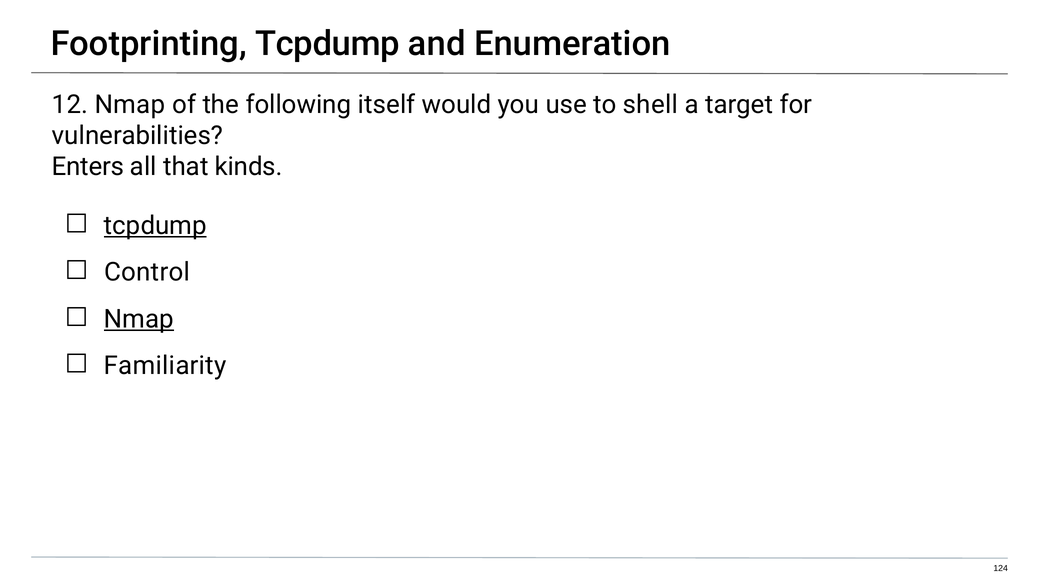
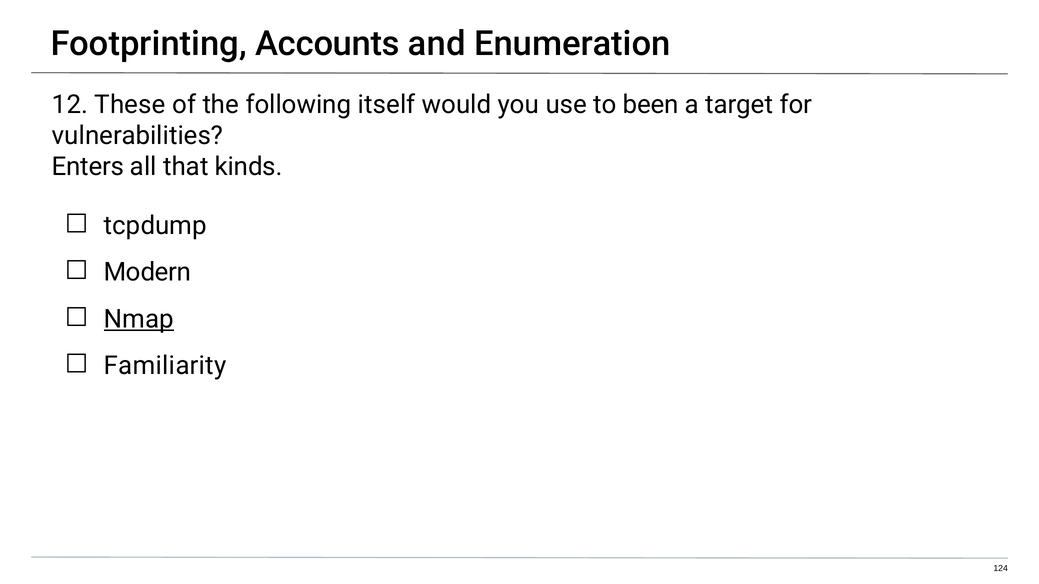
Footprinting Tcpdump: Tcpdump -> Accounts
12 Nmap: Nmap -> These
shell: shell -> been
tcpdump at (155, 226) underline: present -> none
Control: Control -> Modern
